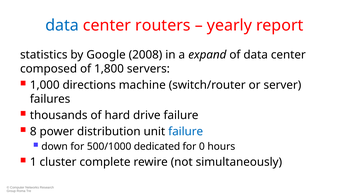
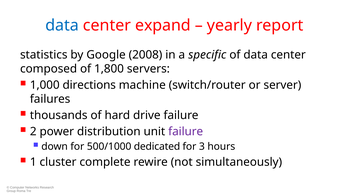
routers: routers -> expand
expand: expand -> specific
8: 8 -> 2
failure at (186, 132) colour: blue -> purple
0: 0 -> 3
